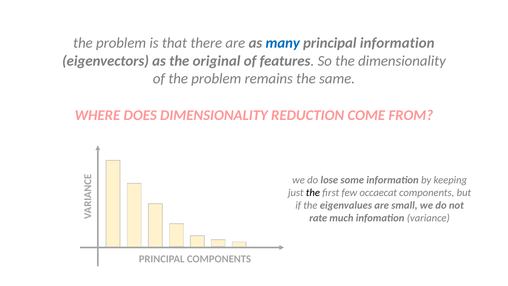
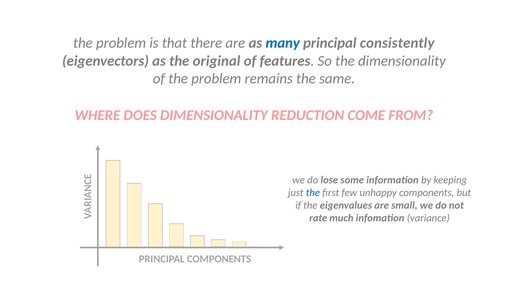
principal information: information -> consistently
the at (313, 193) colour: black -> blue
occaecat: occaecat -> unhappy
